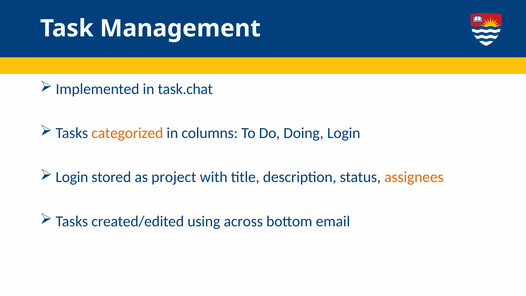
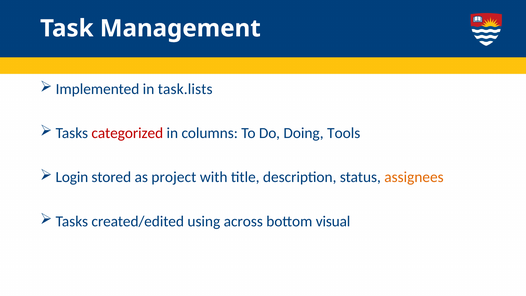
task.chat: task.chat -> task.lists
categorized colour: orange -> red
Doing Login: Login -> Tools
email: email -> visual
